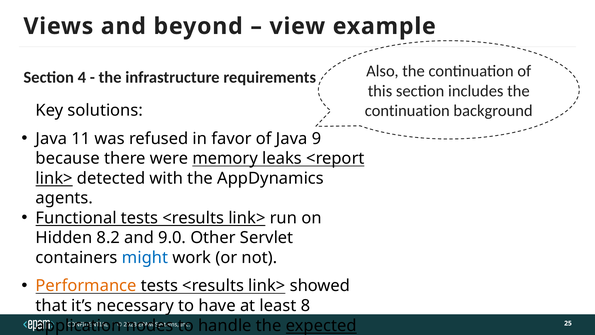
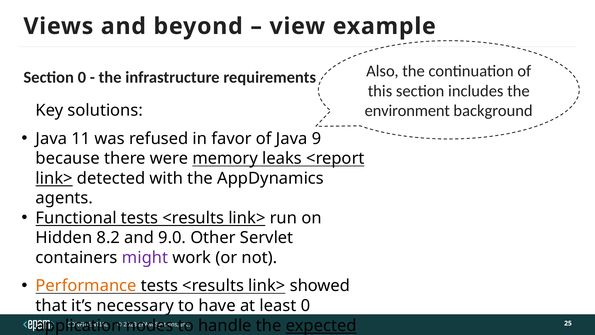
Section 4: 4 -> 0
continuation at (407, 111): continuation -> environment
might colour: blue -> purple
least 8: 8 -> 0
